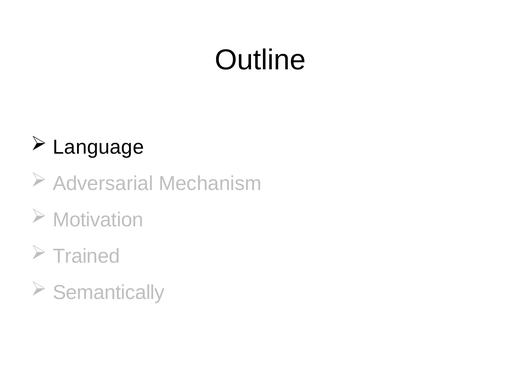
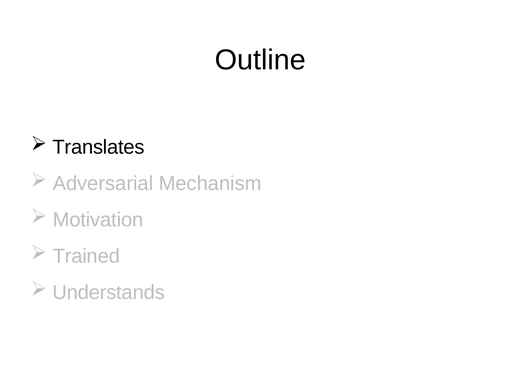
Language: Language -> Translates
Semantically: Semantically -> Understands
